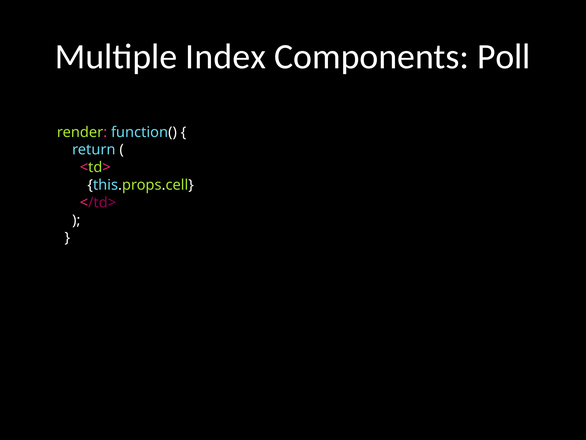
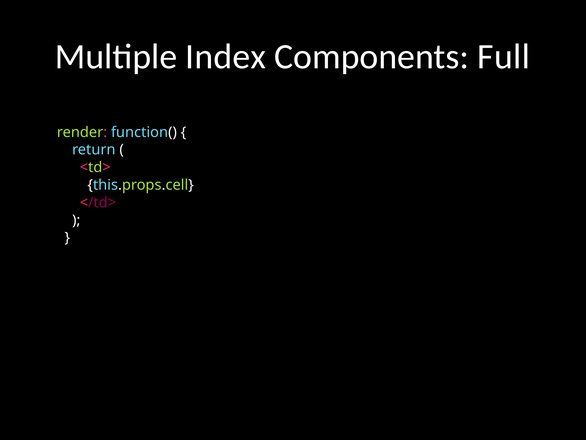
Poll: Poll -> Full
